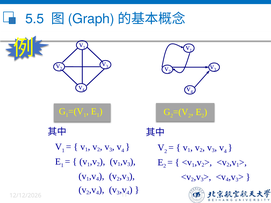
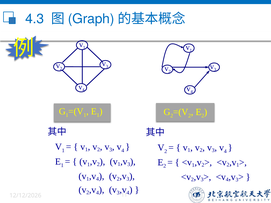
5.5: 5.5 -> 4.3
